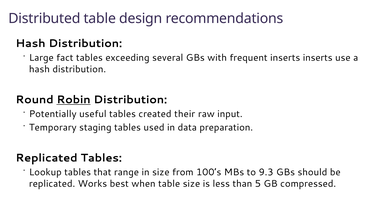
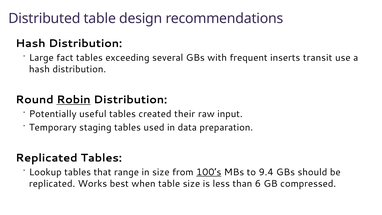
inserts inserts: inserts -> transit
100’s underline: none -> present
9.3: 9.3 -> 9.4
5: 5 -> 6
